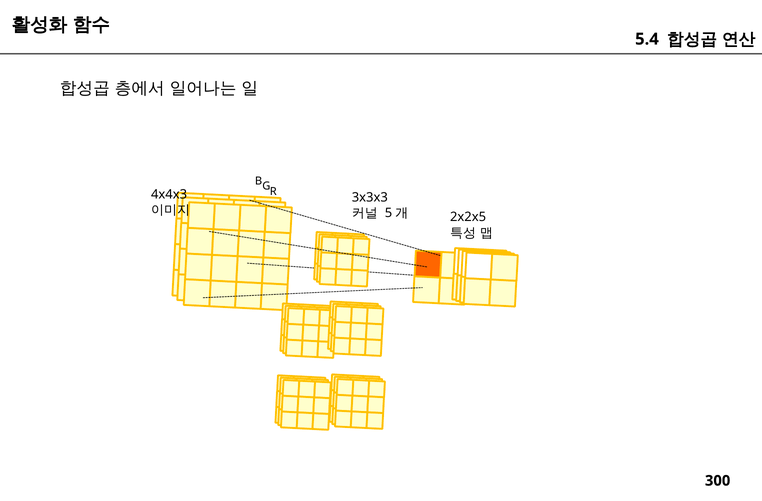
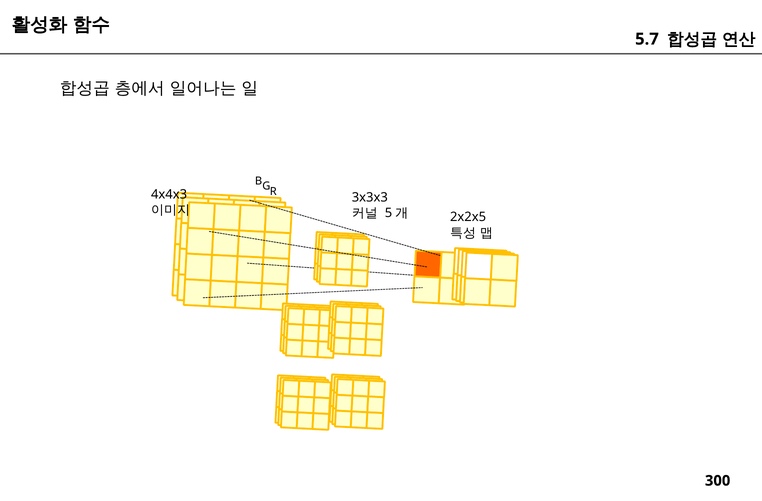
5.4: 5.4 -> 5.7
